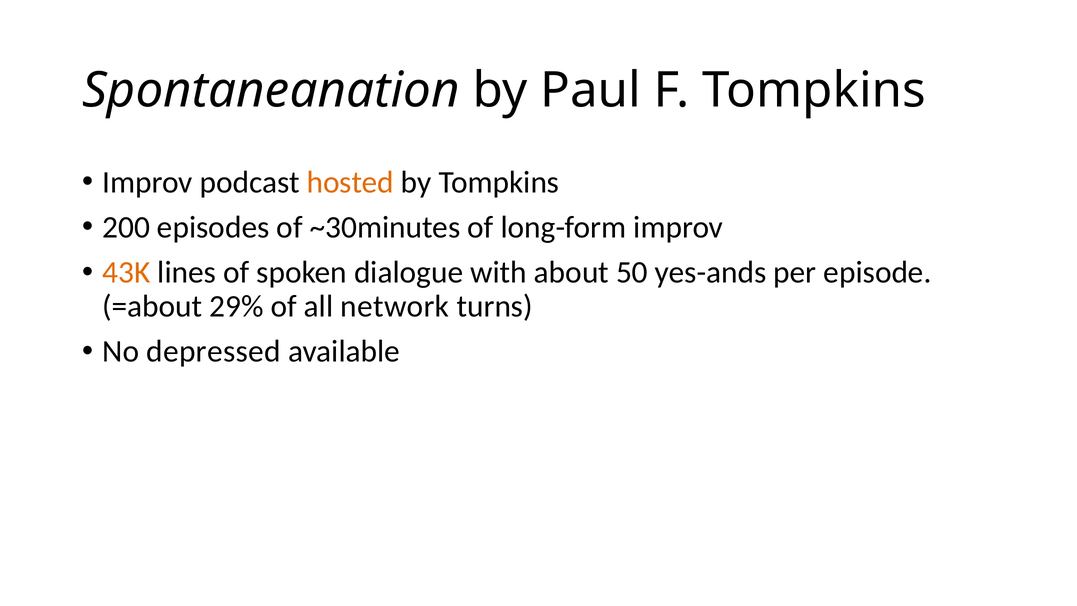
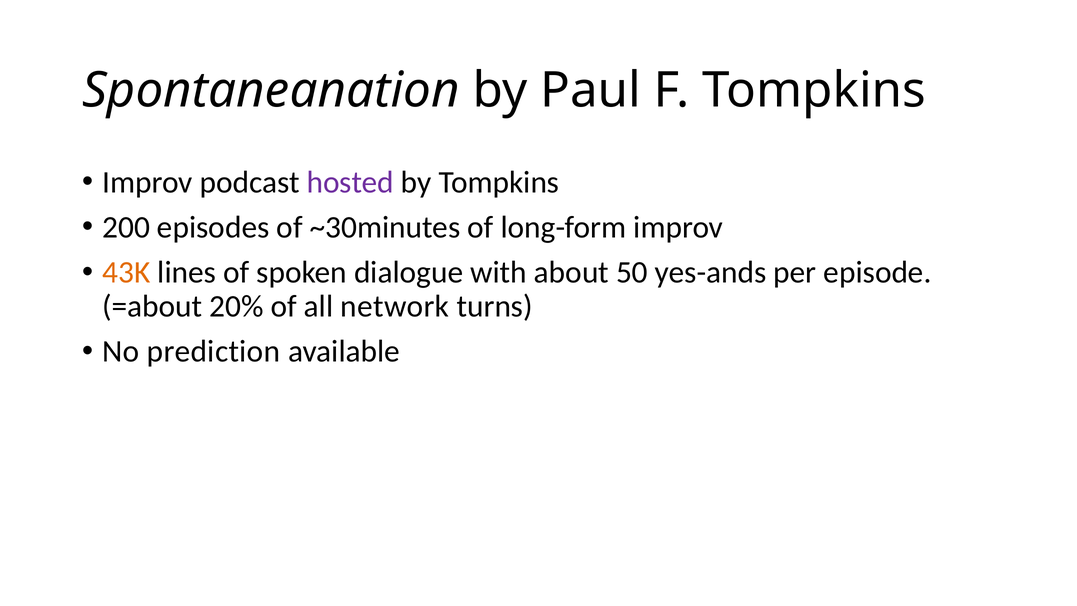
hosted colour: orange -> purple
29%: 29% -> 20%
depressed: depressed -> prediction
